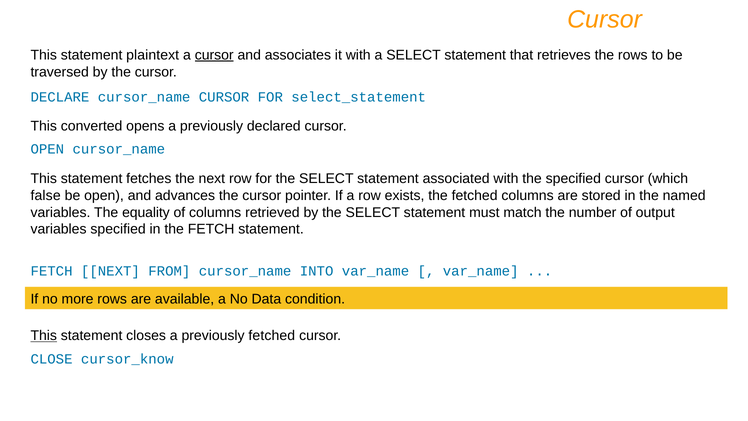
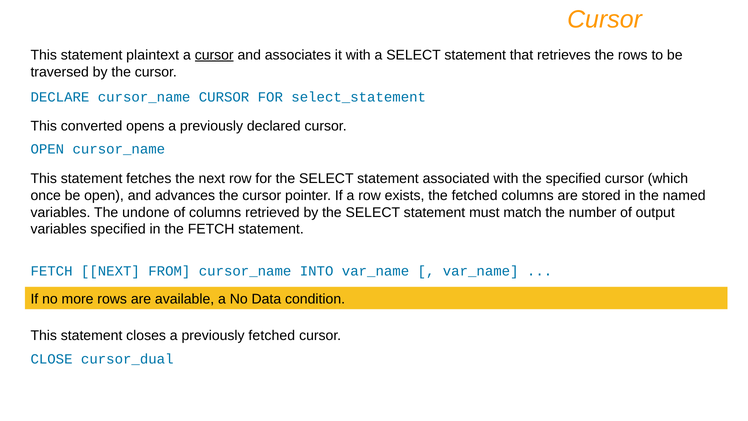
false: false -> once
equality: equality -> undone
This at (44, 336) underline: present -> none
cursor_know: cursor_know -> cursor_dual
